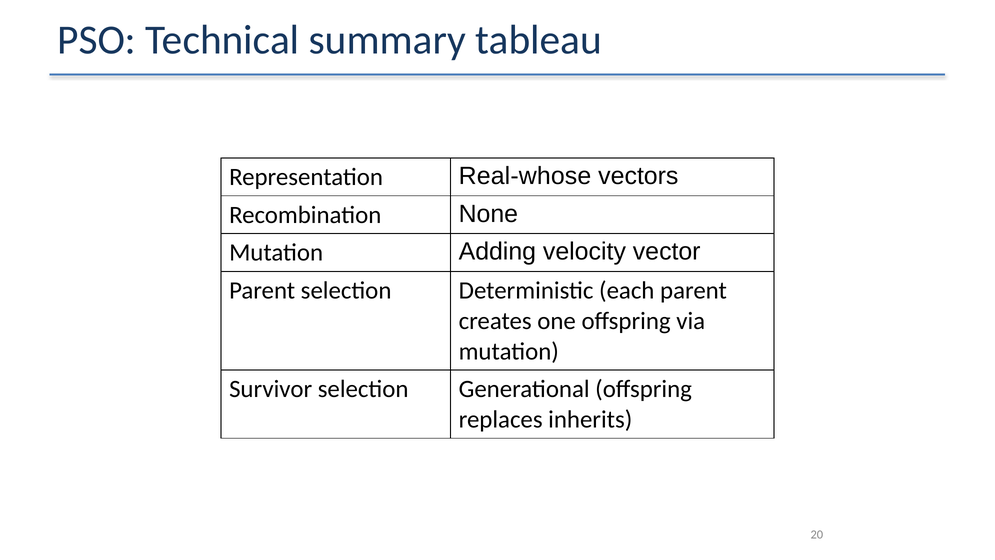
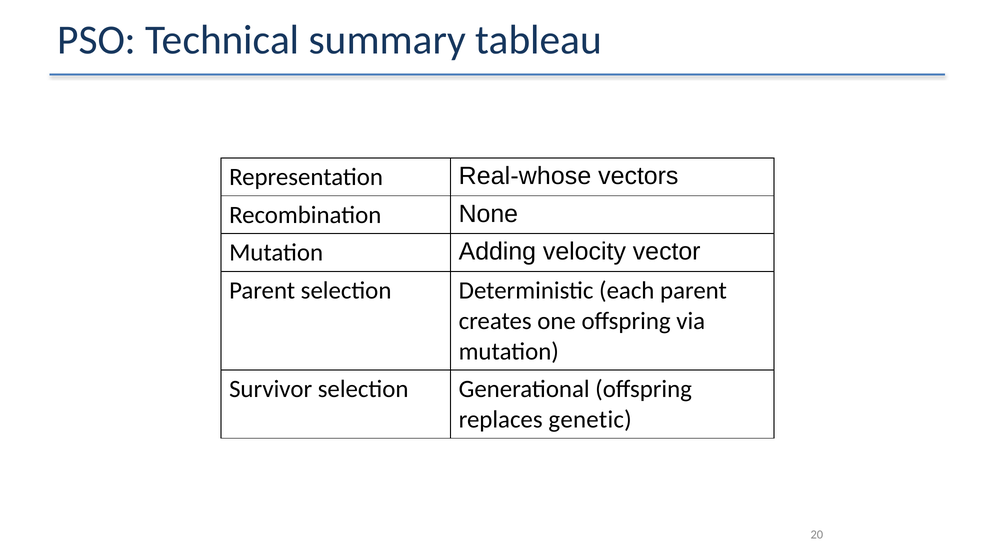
inherits: inherits -> genetic
